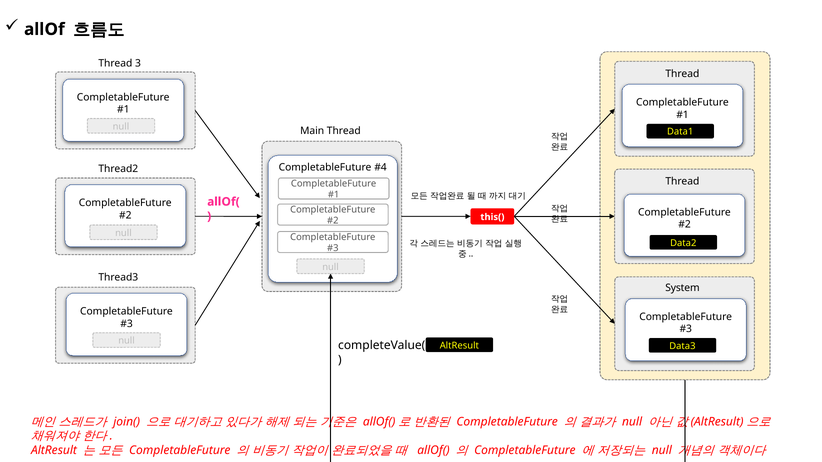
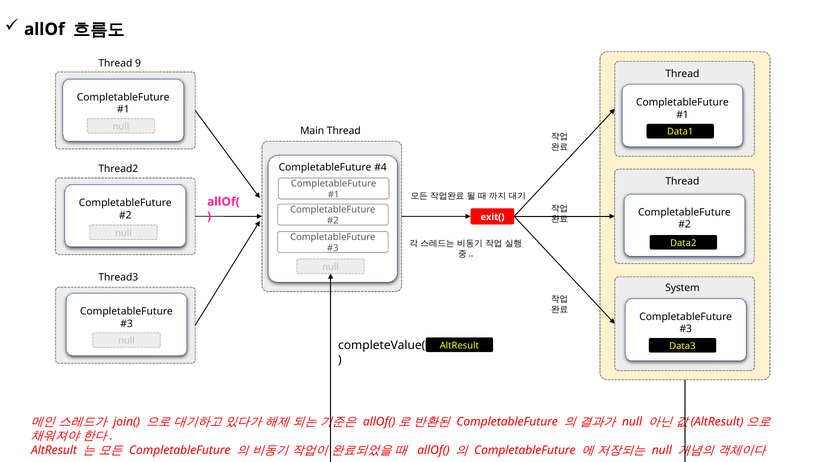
3: 3 -> 9
this(: this( -> exit(
